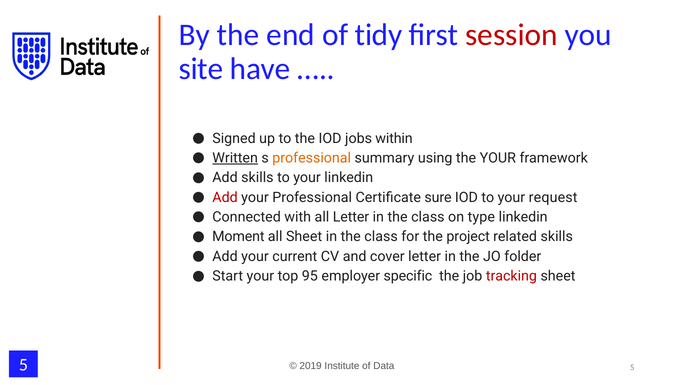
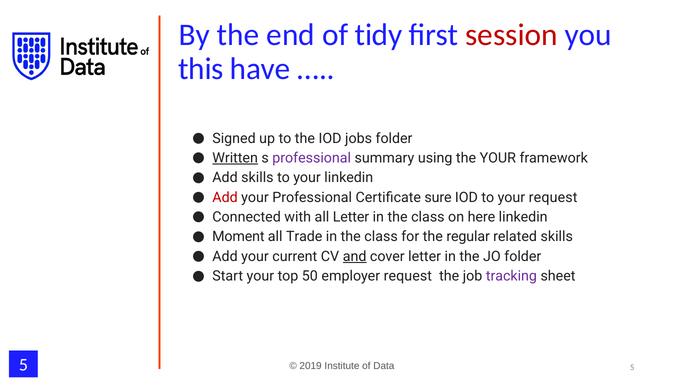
site: site -> this
jobs within: within -> folder
professional at (312, 158) colour: orange -> purple
type: type -> here
all Sheet: Sheet -> Trade
project: project -> regular
and underline: none -> present
95: 95 -> 50
employer specific: specific -> request
tracking colour: red -> purple
